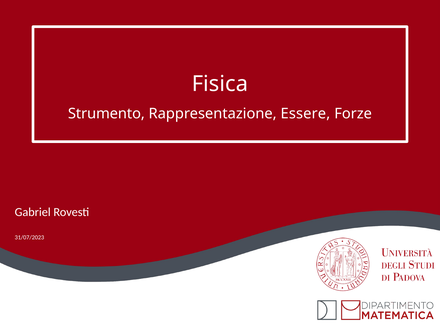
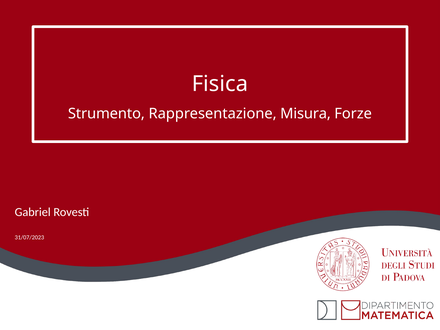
Essere: Essere -> Misura
